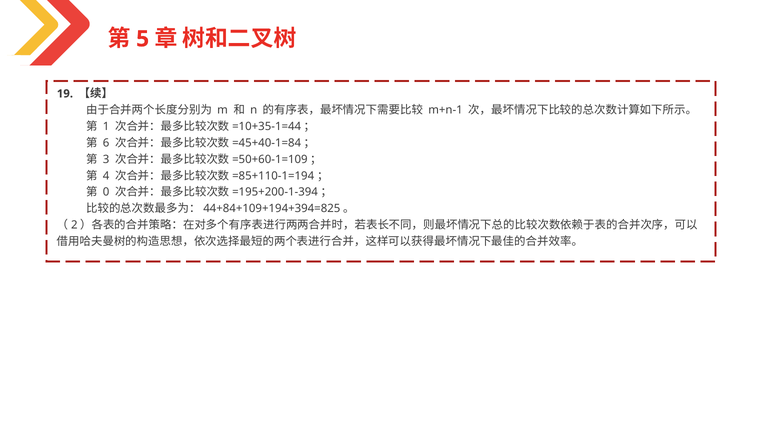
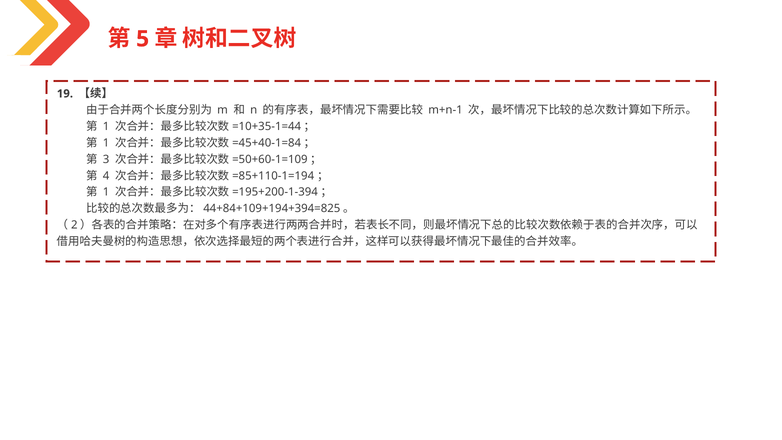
6 at (106, 143): 6 -> 1
0 at (106, 192): 0 -> 1
